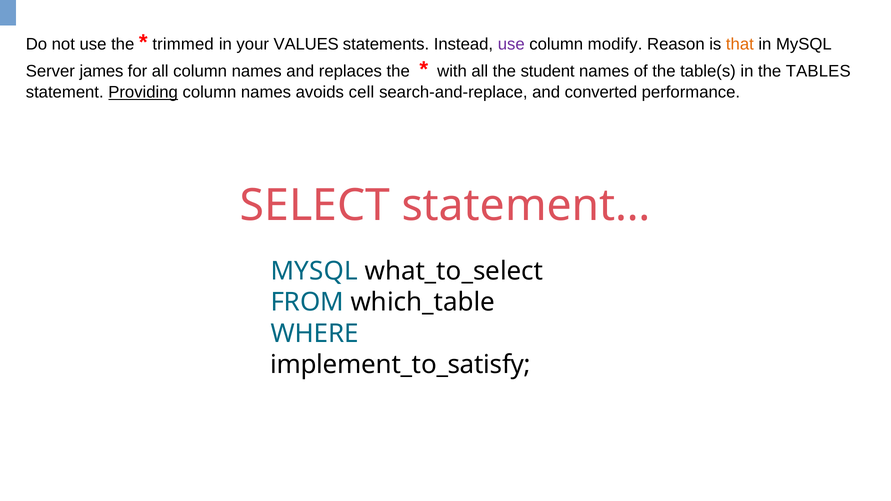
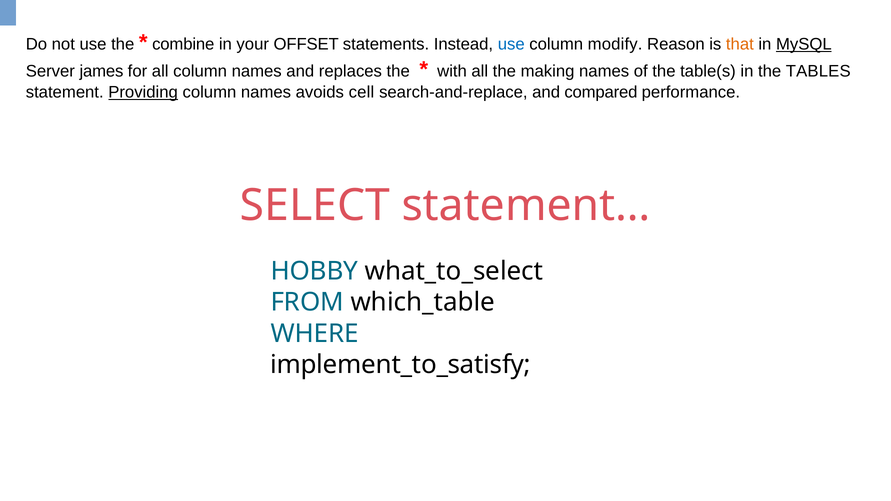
trimmed: trimmed -> combine
VALUES: VALUES -> OFFSET
use at (511, 44) colour: purple -> blue
MySQL at (804, 44) underline: none -> present
student: student -> making
converted: converted -> compared
MYSQL at (314, 271): MYSQL -> HOBBY
